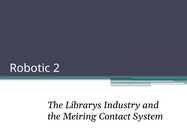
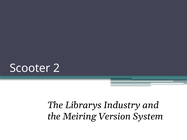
Robotic: Robotic -> Scooter
Contact: Contact -> Version
